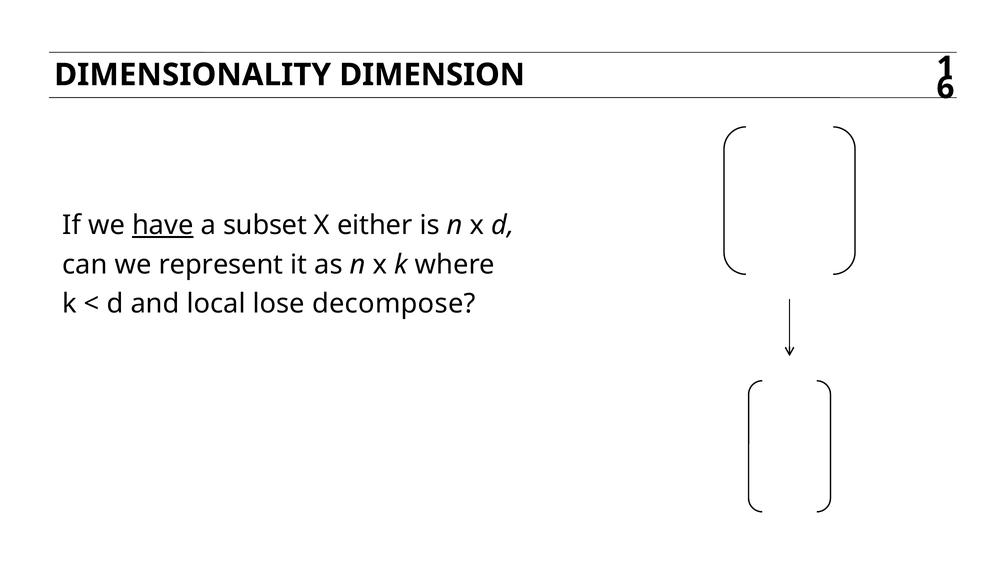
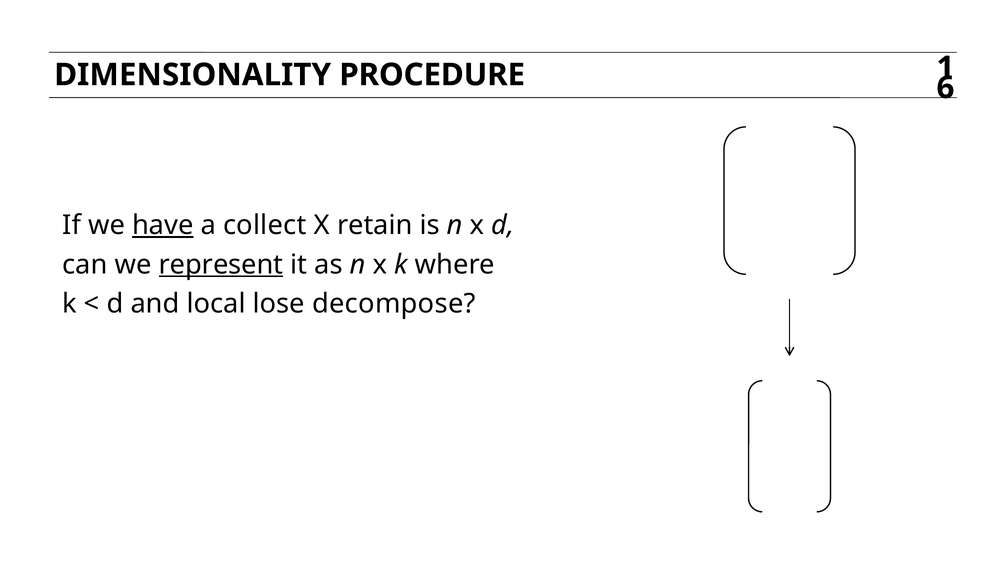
DIMENSION: DIMENSION -> PROCEDURE
subset: subset -> collect
either: either -> retain
represent underline: none -> present
